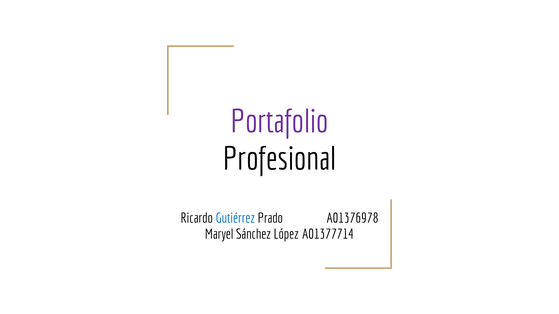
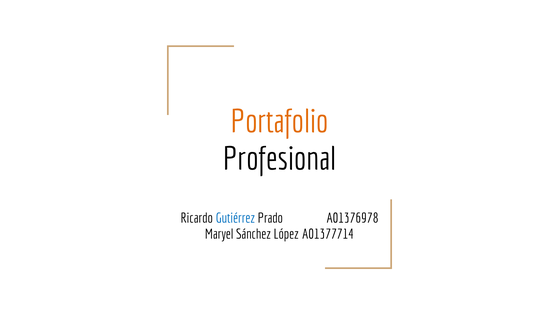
Portafolio colour: purple -> orange
